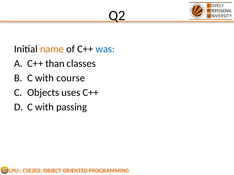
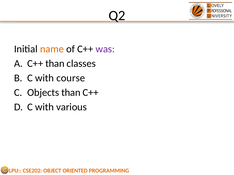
was colour: blue -> purple
Objects uses: uses -> than
passing: passing -> various
